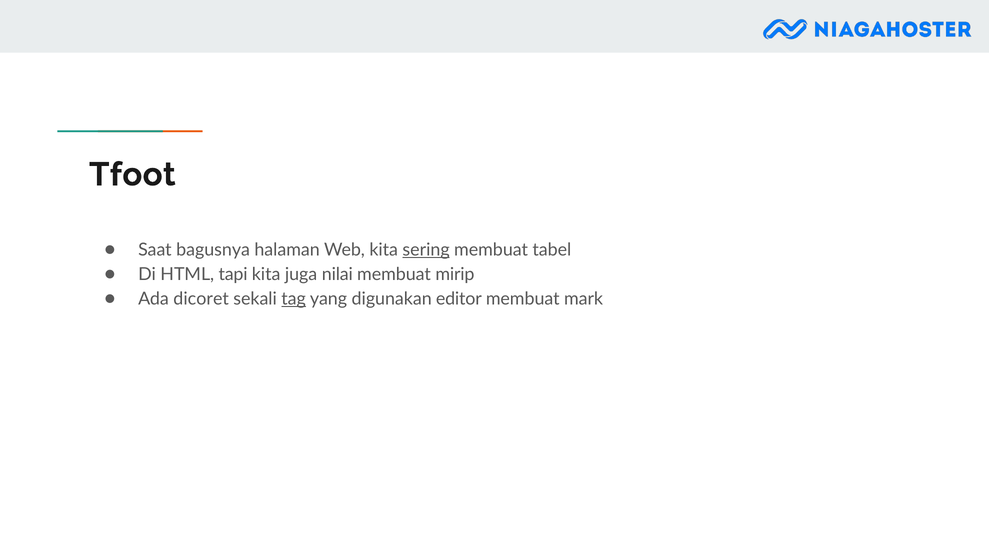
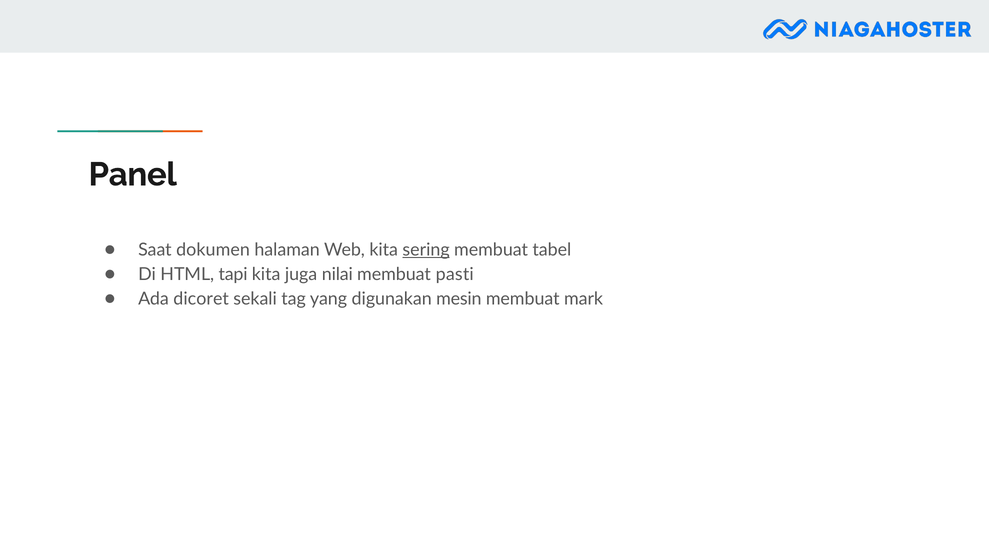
Tfoot: Tfoot -> Panel
bagusnya: bagusnya -> dokumen
mirip: mirip -> pasti
tag underline: present -> none
editor: editor -> mesin
